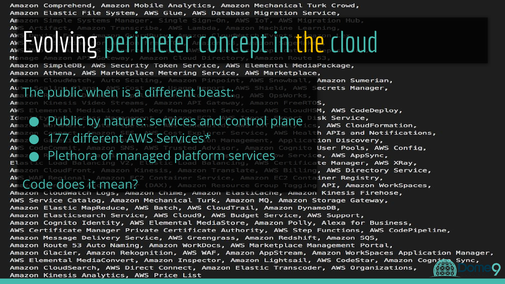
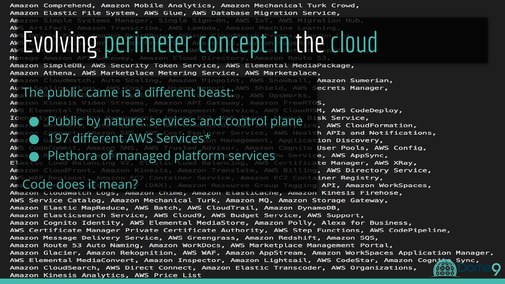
the at (310, 43) colour: yellow -> white
when: when -> came
177: 177 -> 197
